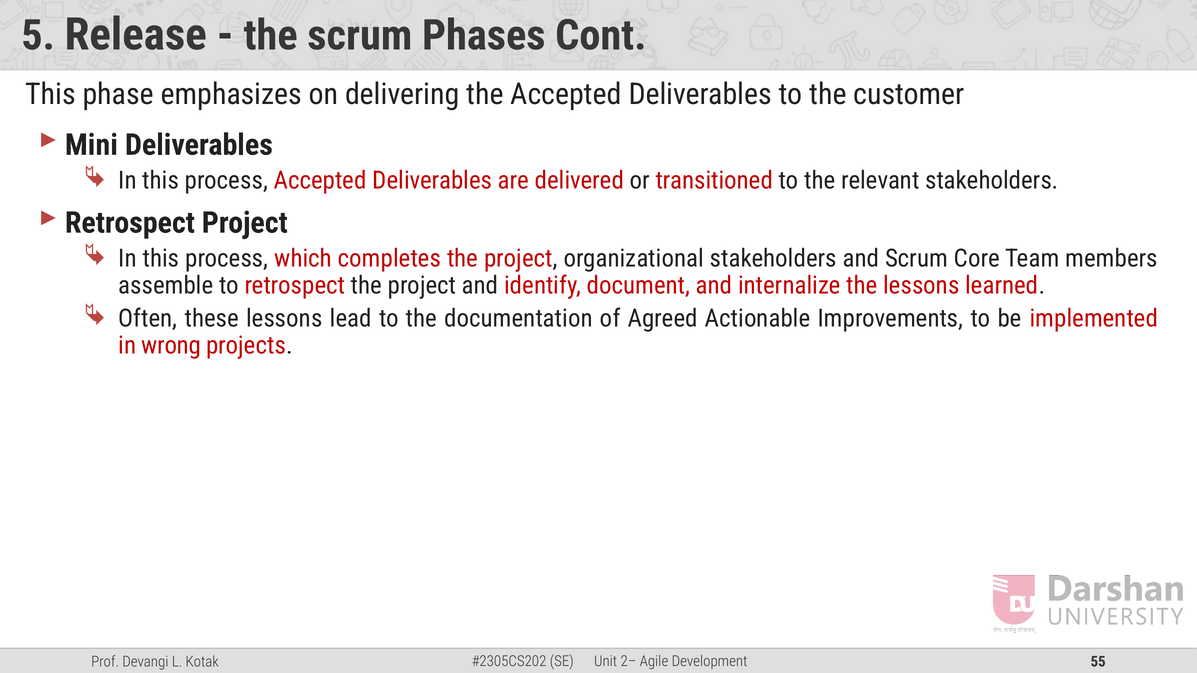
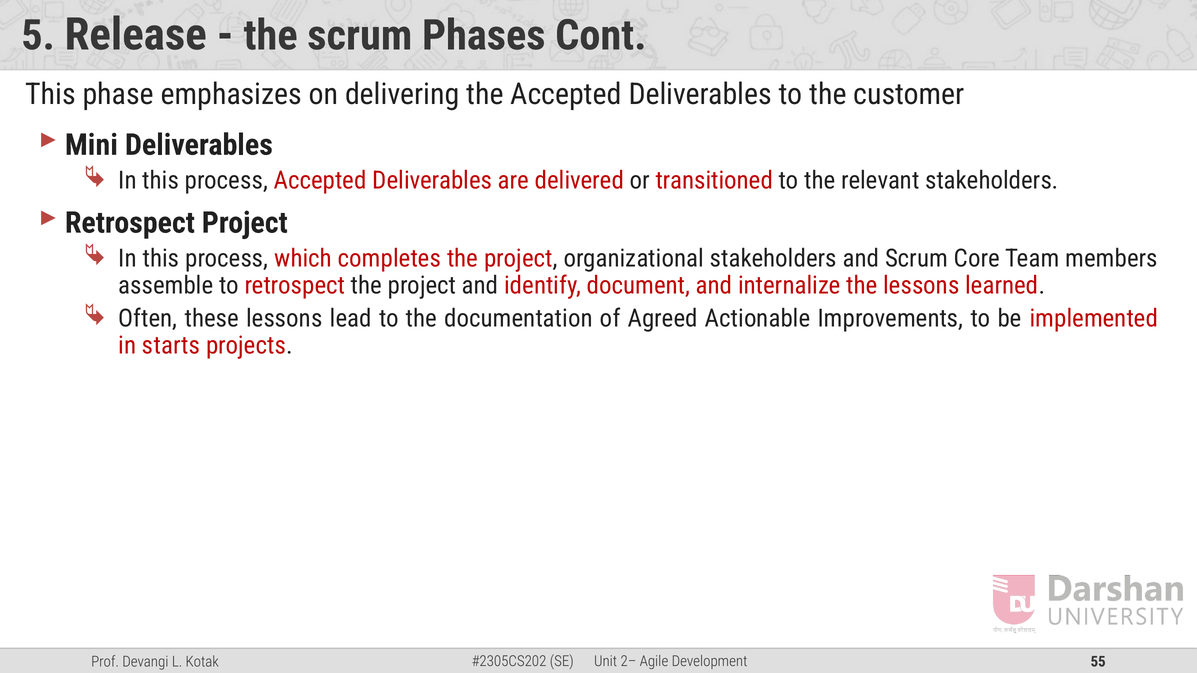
wrong: wrong -> starts
